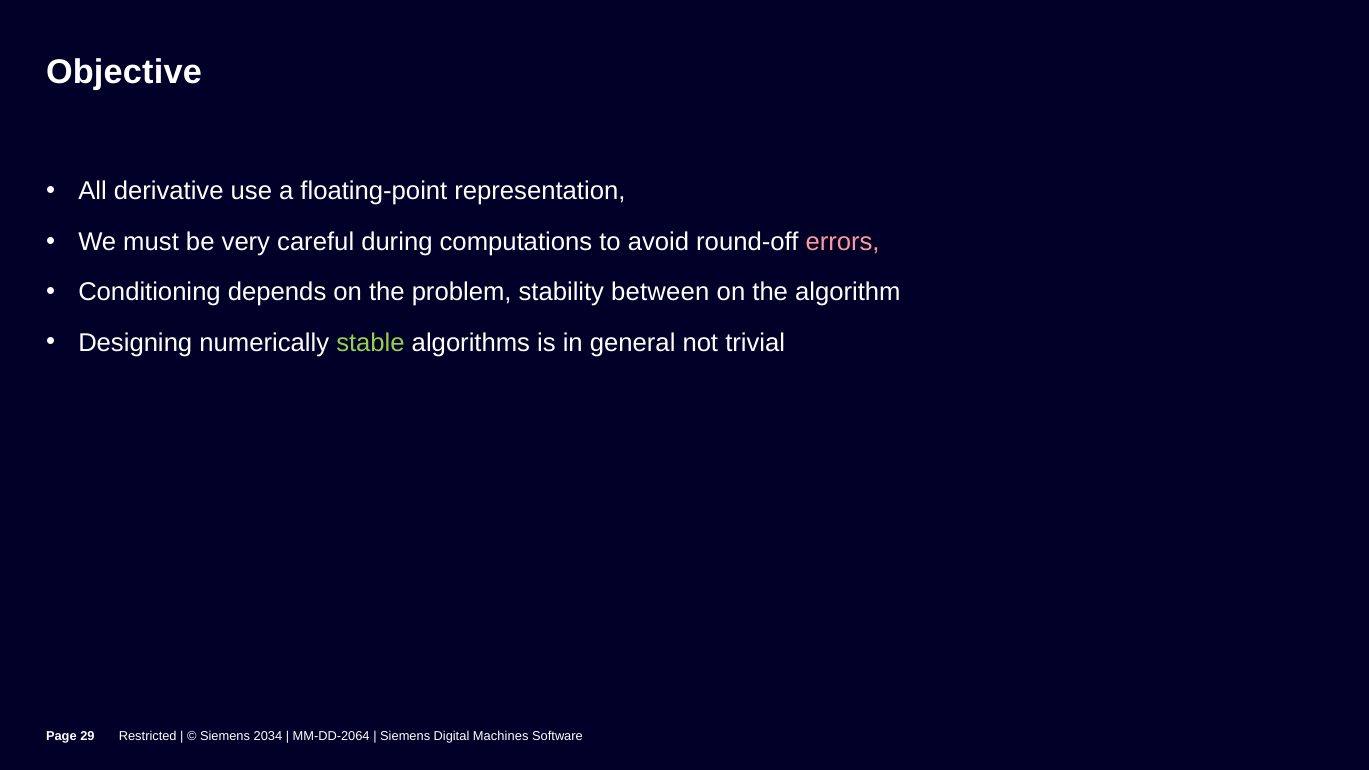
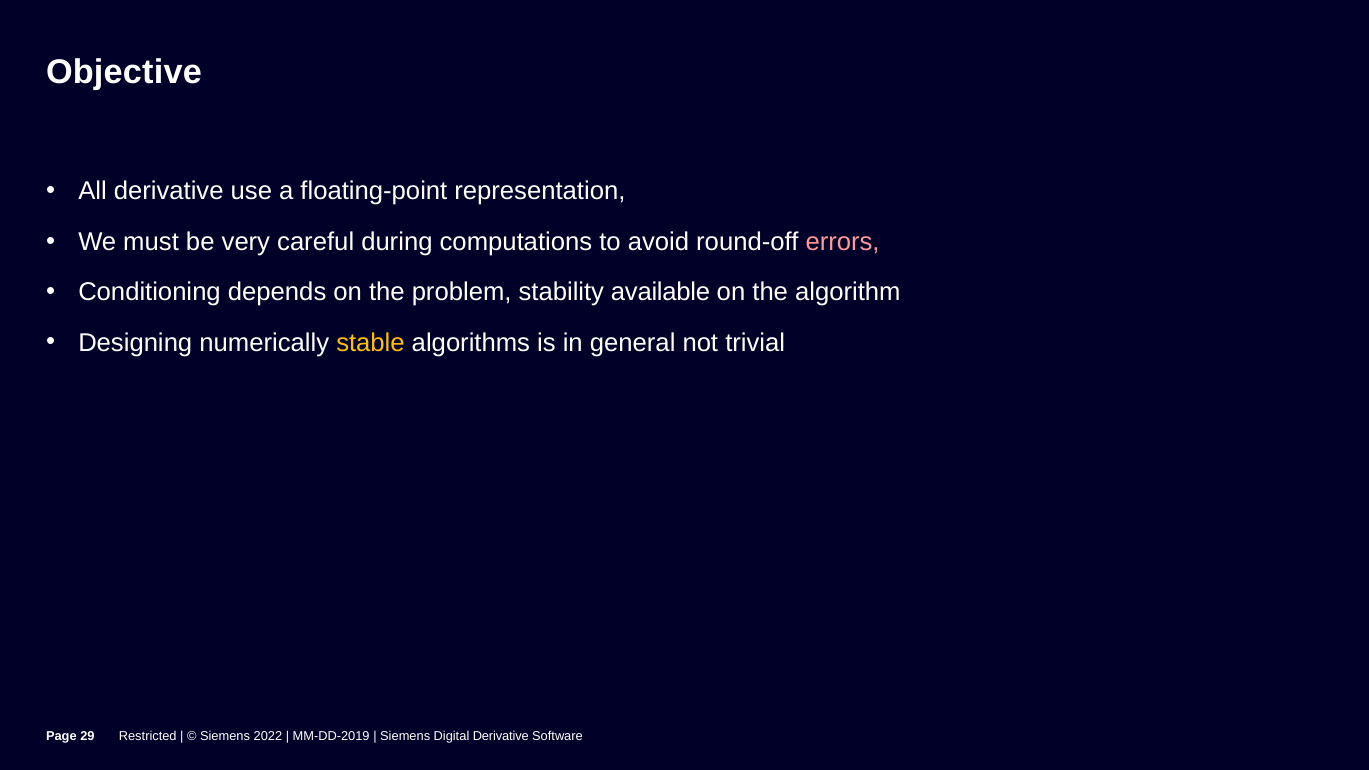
between: between -> available
stable colour: light green -> yellow
2034: 2034 -> 2022
MM-DD-2064: MM-DD-2064 -> MM-DD-2019
Digital Machines: Machines -> Derivative
